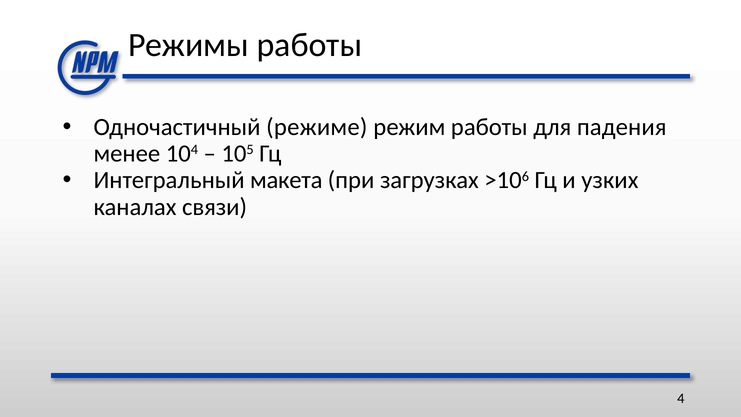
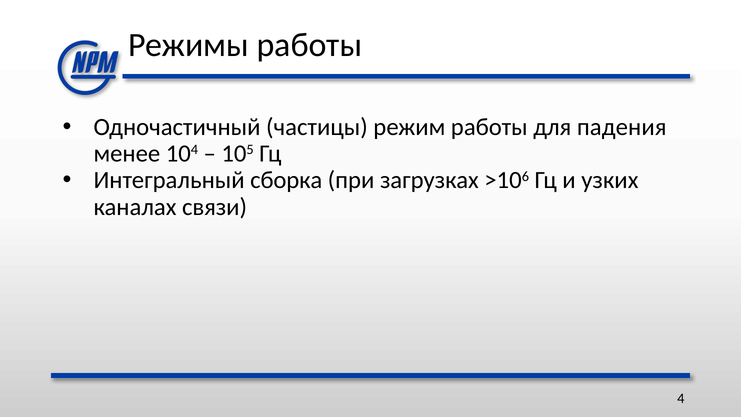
режиме: режиме -> частицы
макета: макета -> сборка
